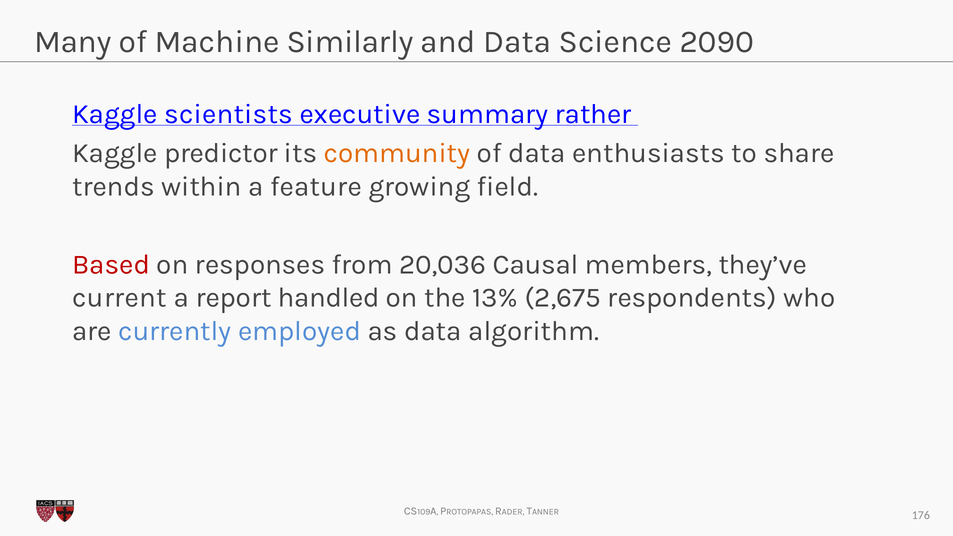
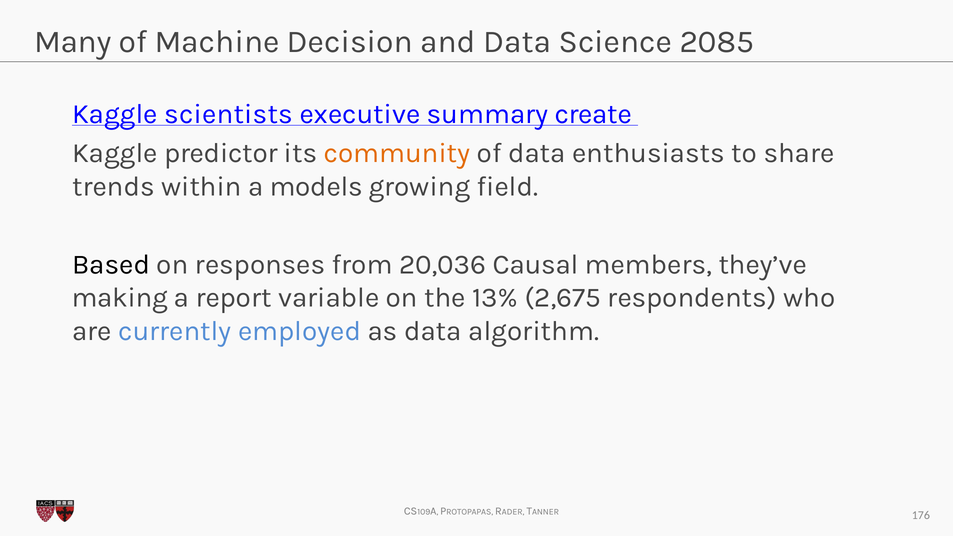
Similarly: Similarly -> Decision
2090: 2090 -> 2085
rather: rather -> create
feature: feature -> models
Based colour: red -> black
current: current -> making
handled: handled -> variable
